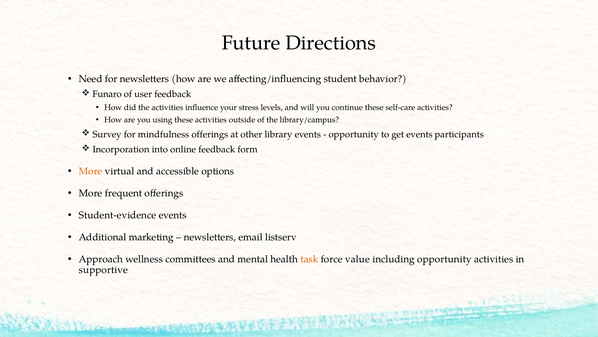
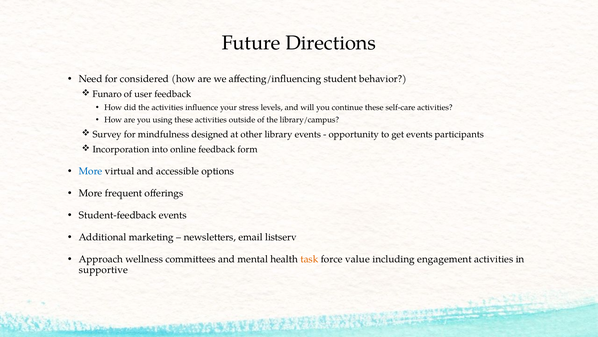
for newsletters: newsletters -> considered
mindfulness offerings: offerings -> designed
More at (91, 171) colour: orange -> blue
Student-evidence: Student-evidence -> Student-feedback
including opportunity: opportunity -> engagement
